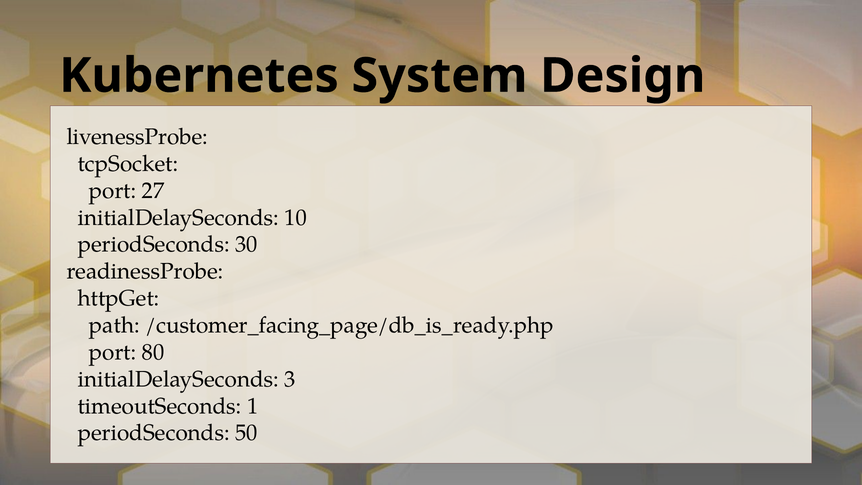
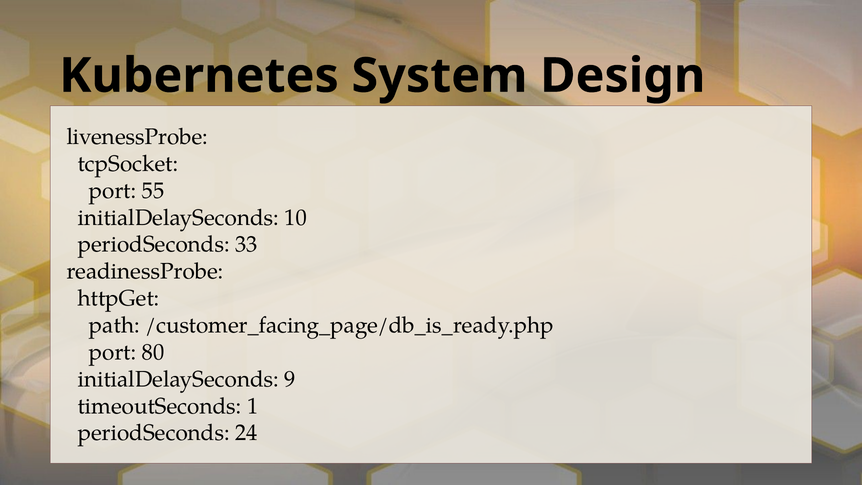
27: 27 -> 55
30: 30 -> 33
3: 3 -> 9
50: 50 -> 24
